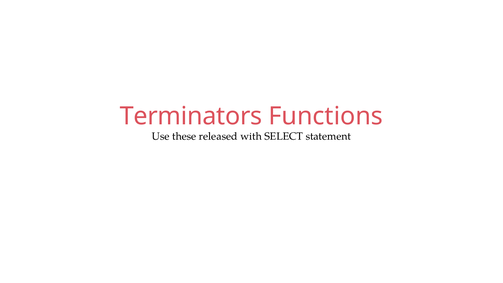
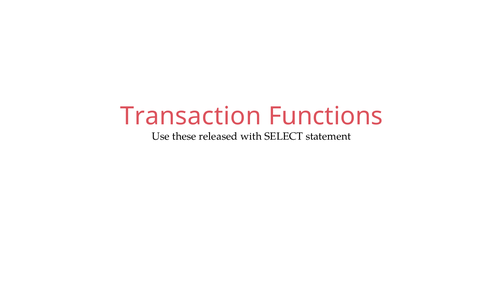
Terminators: Terminators -> Transaction
